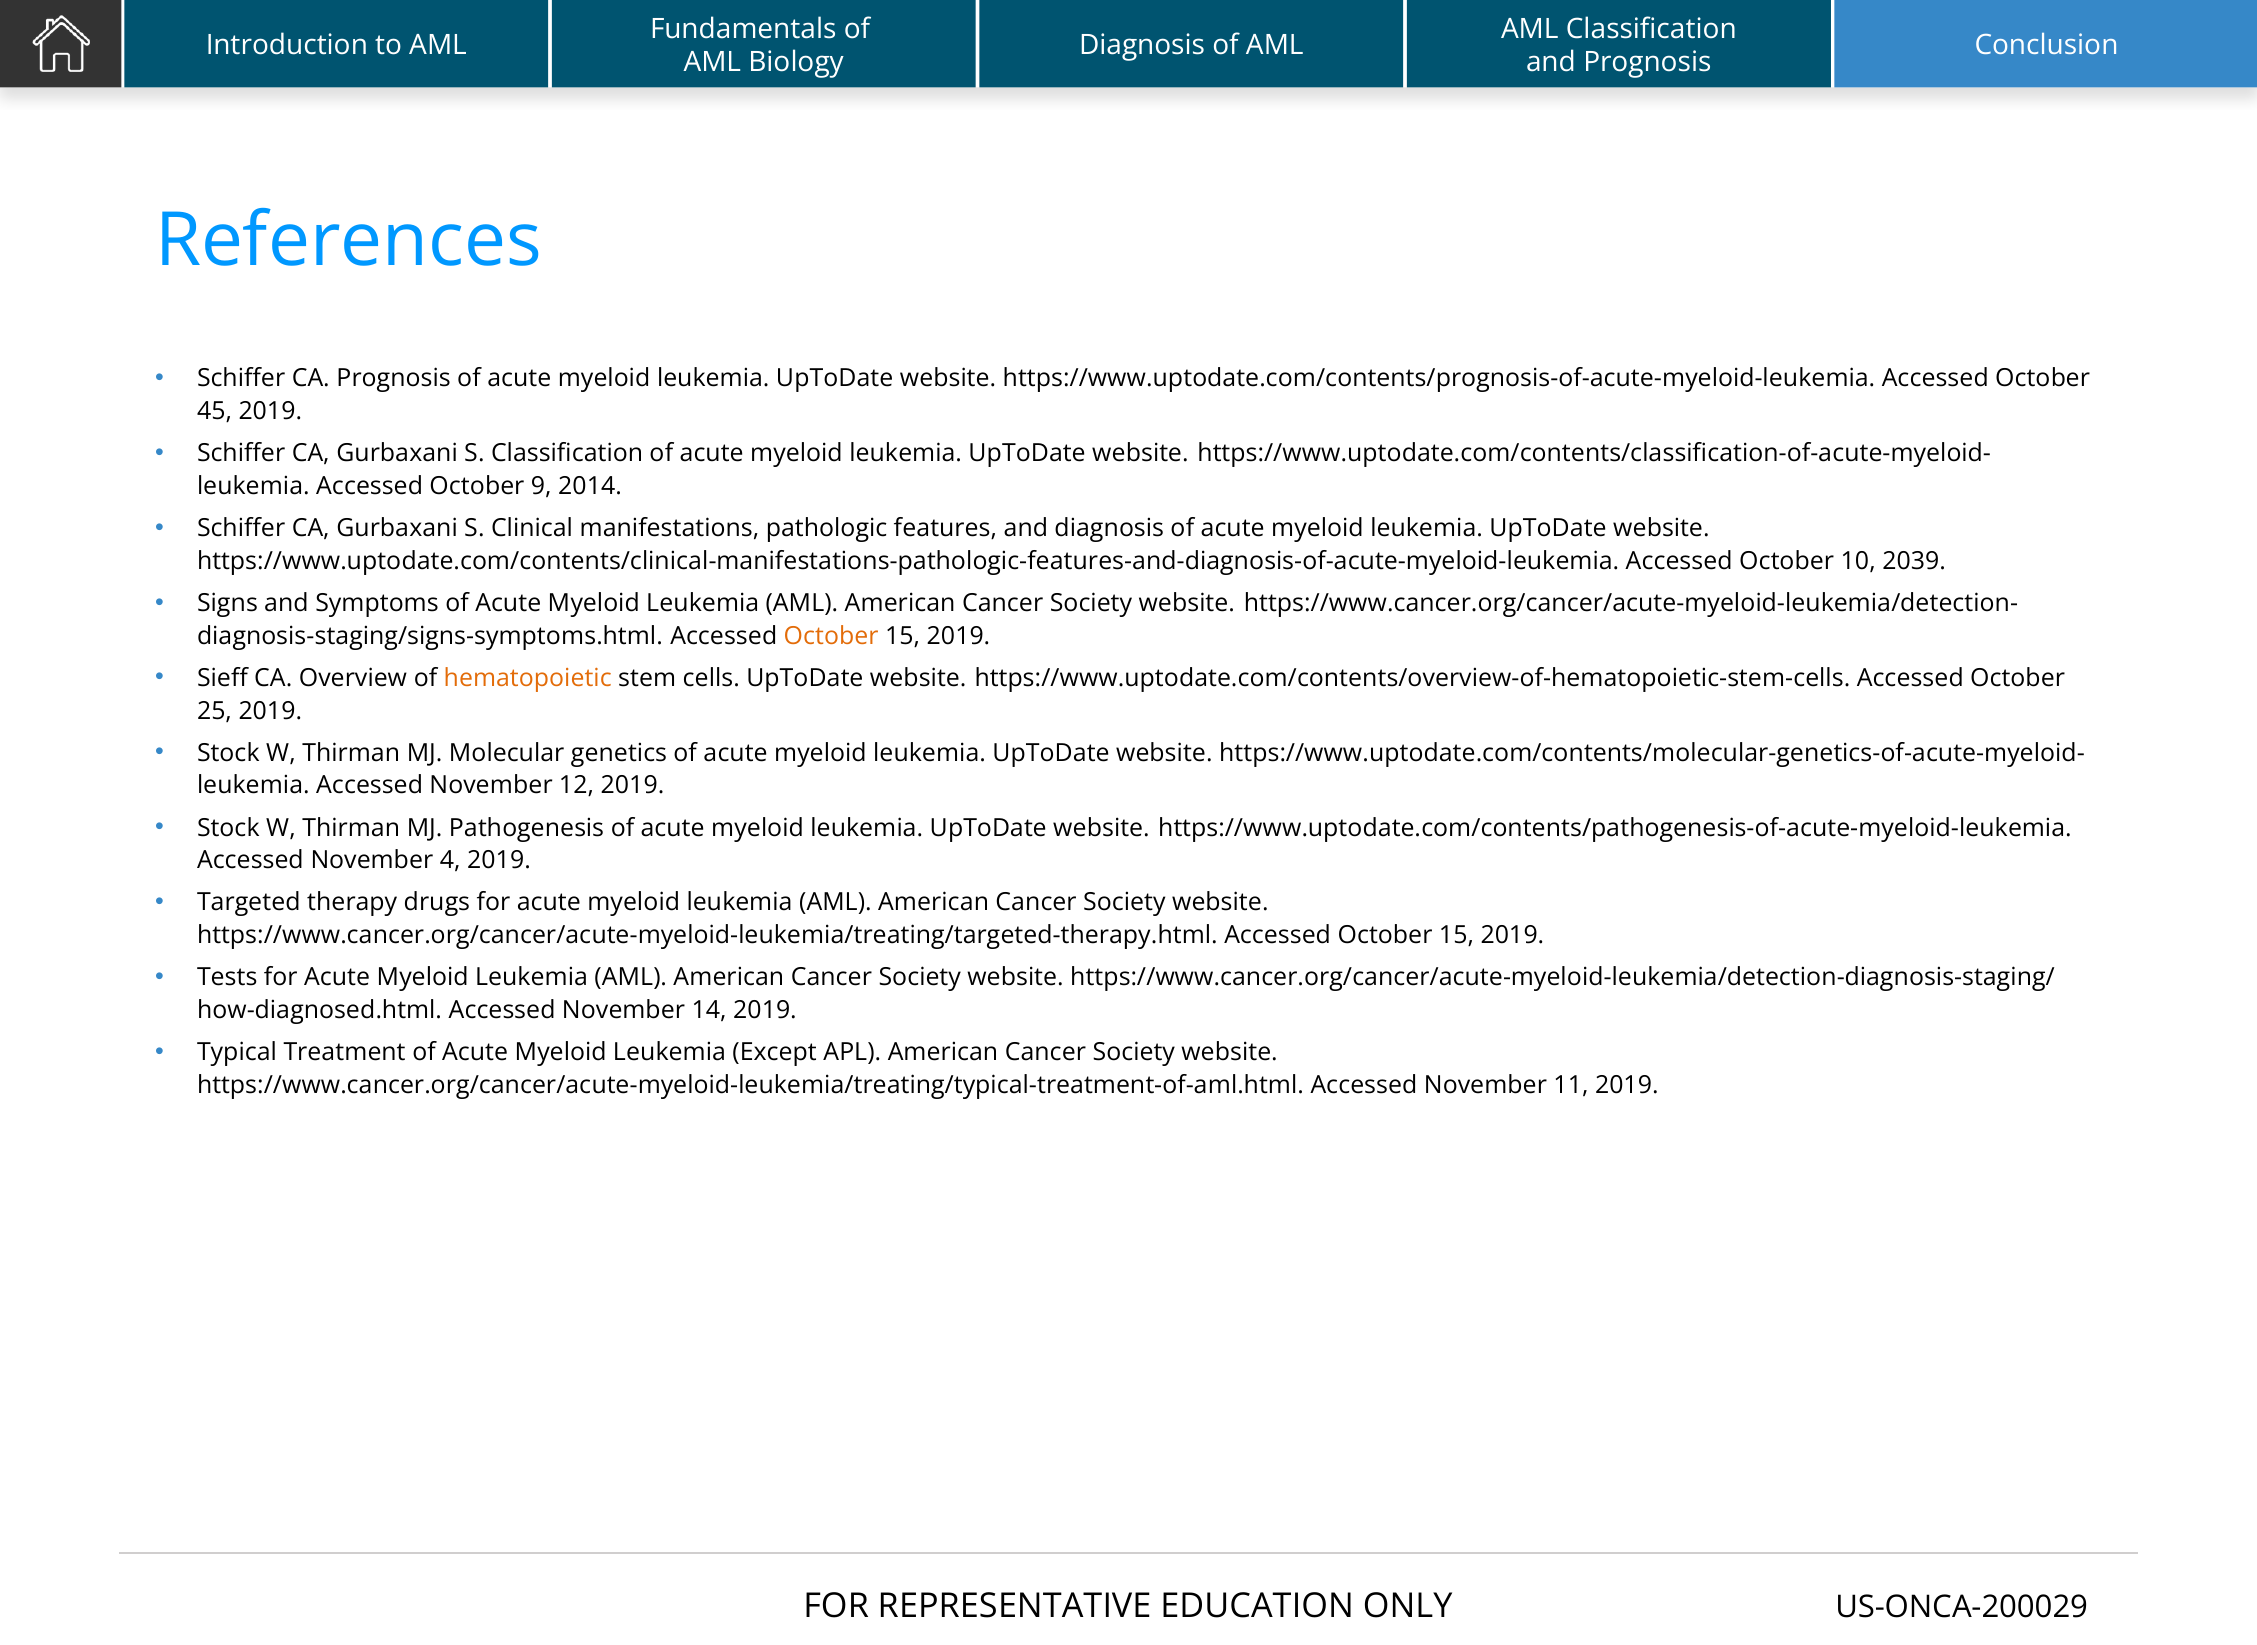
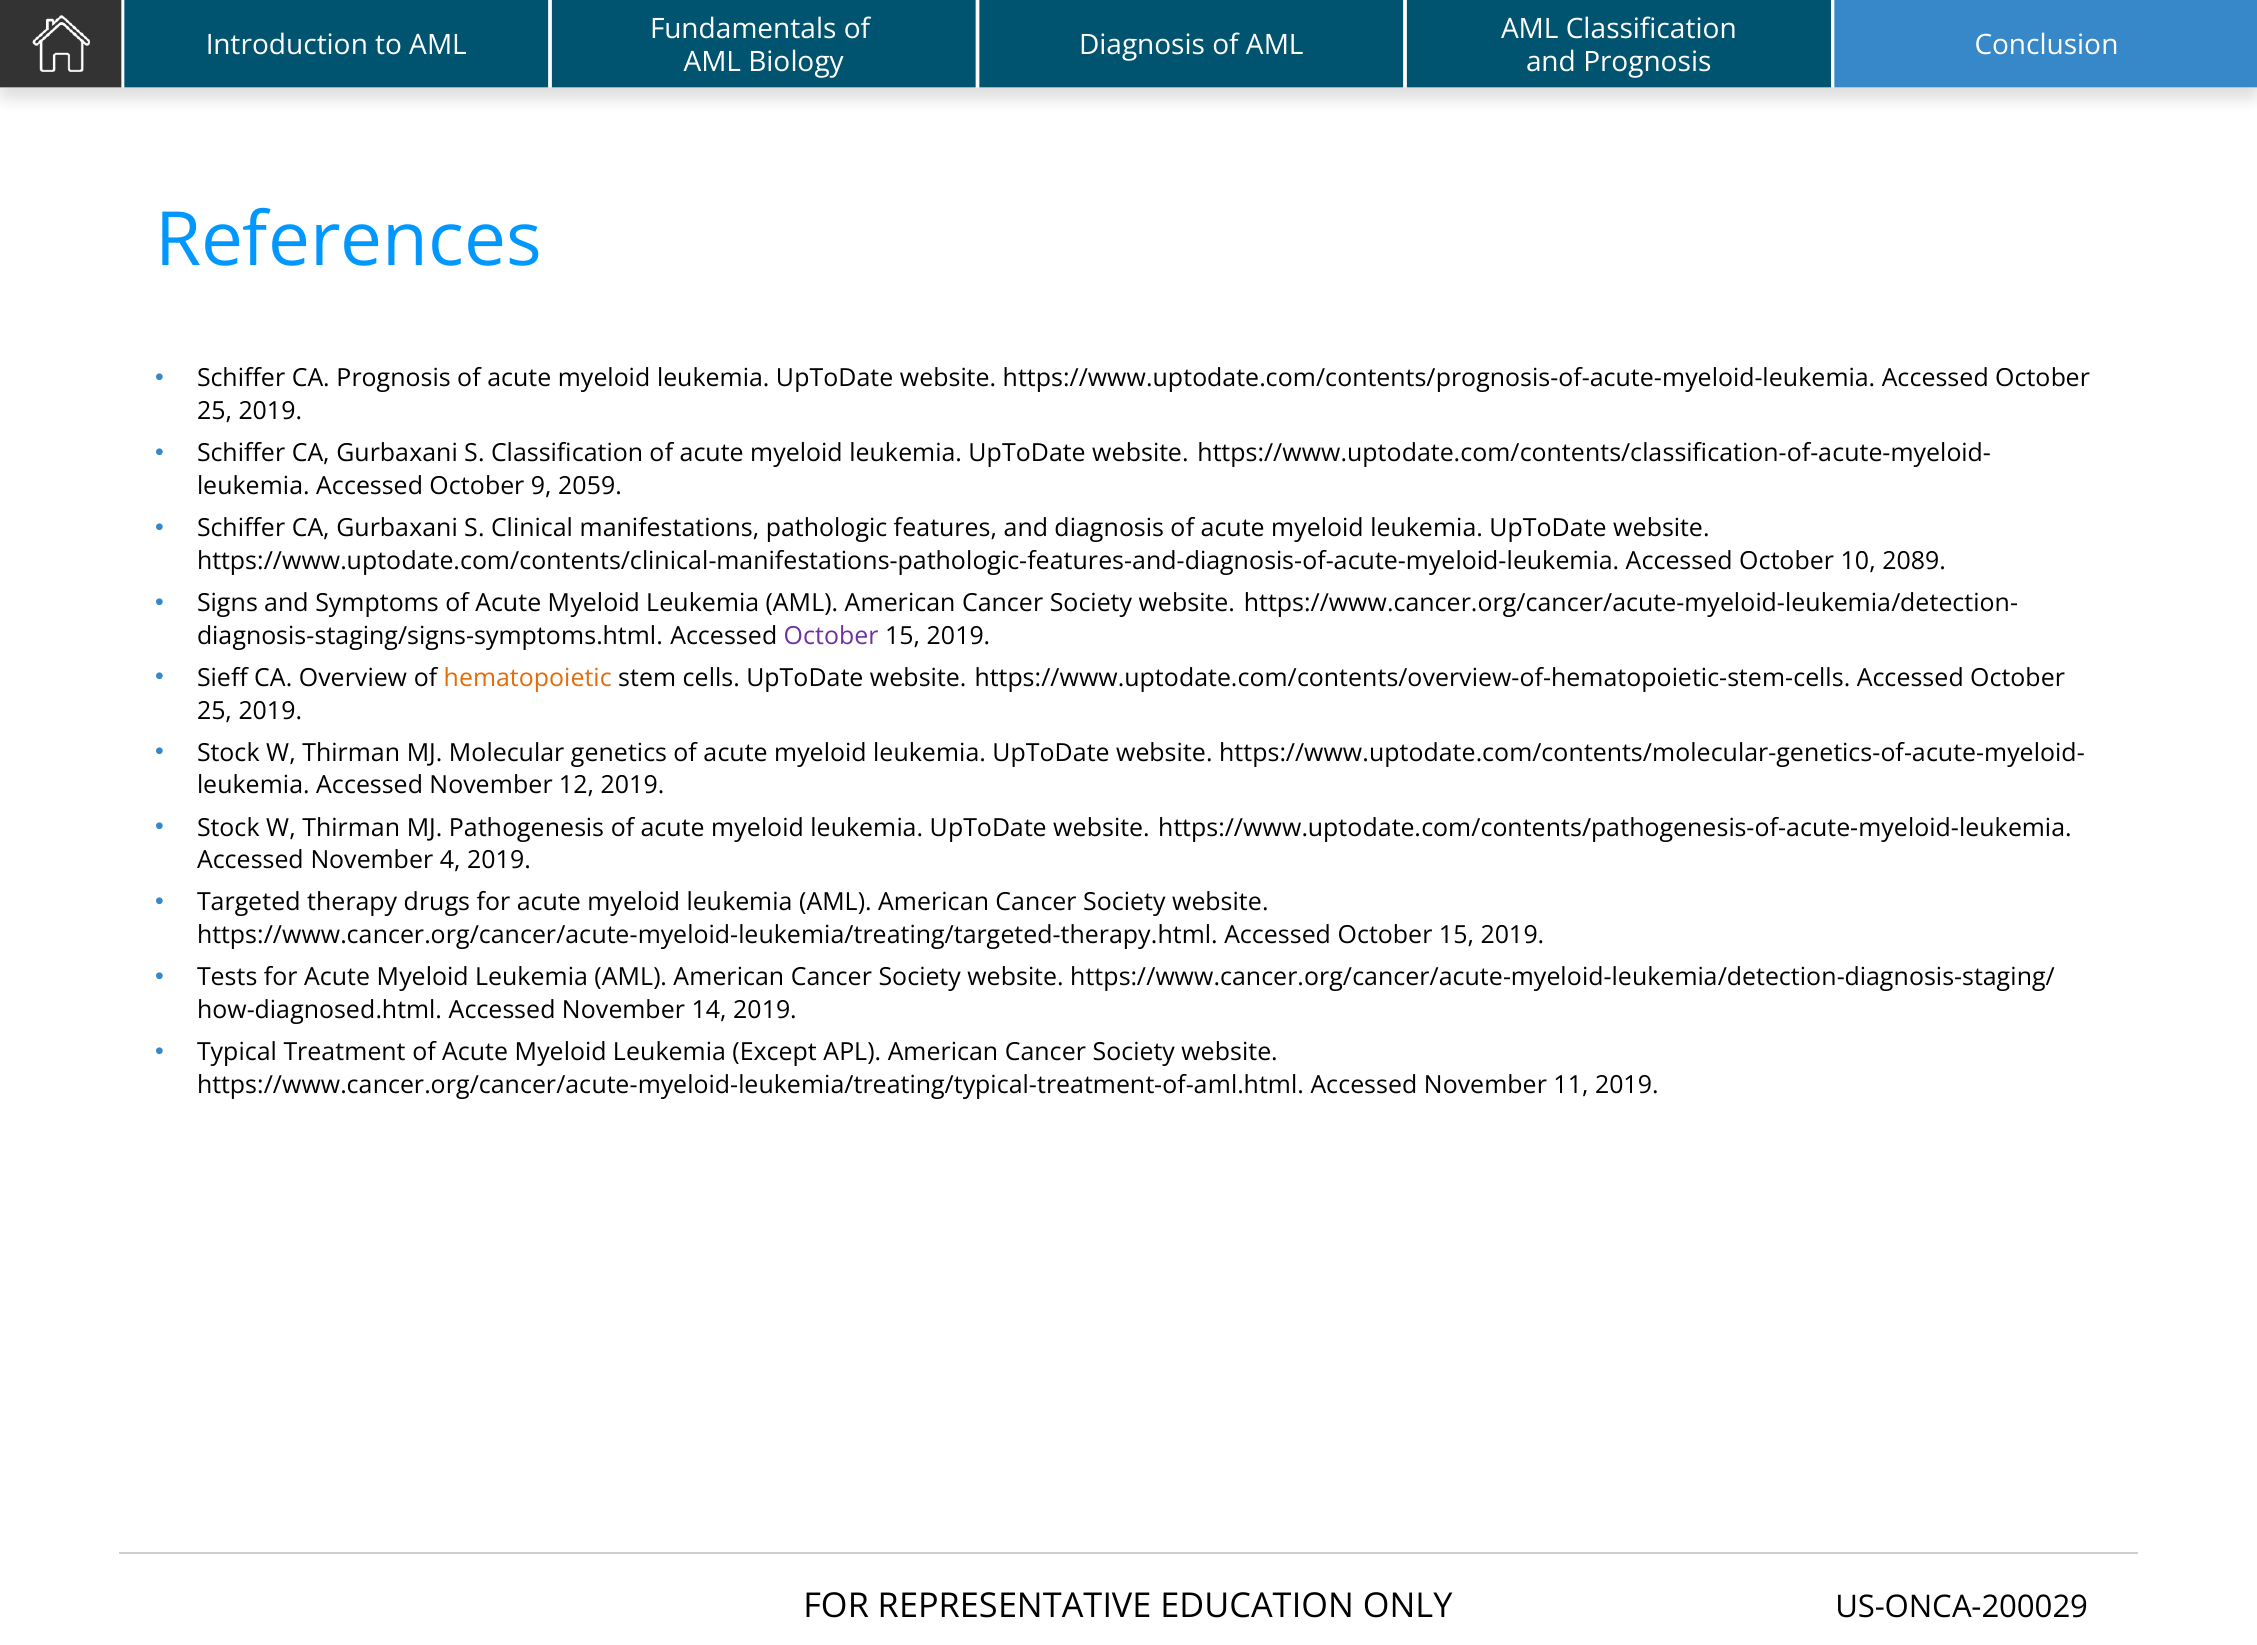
45 at (215, 411): 45 -> 25
2014: 2014 -> 2059
2039: 2039 -> 2089
October at (831, 636) colour: orange -> purple
